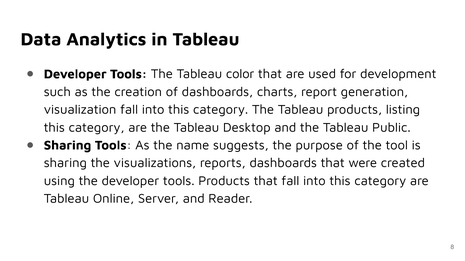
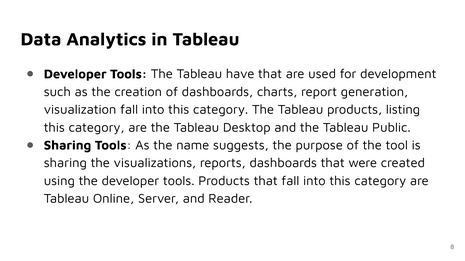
color: color -> have
